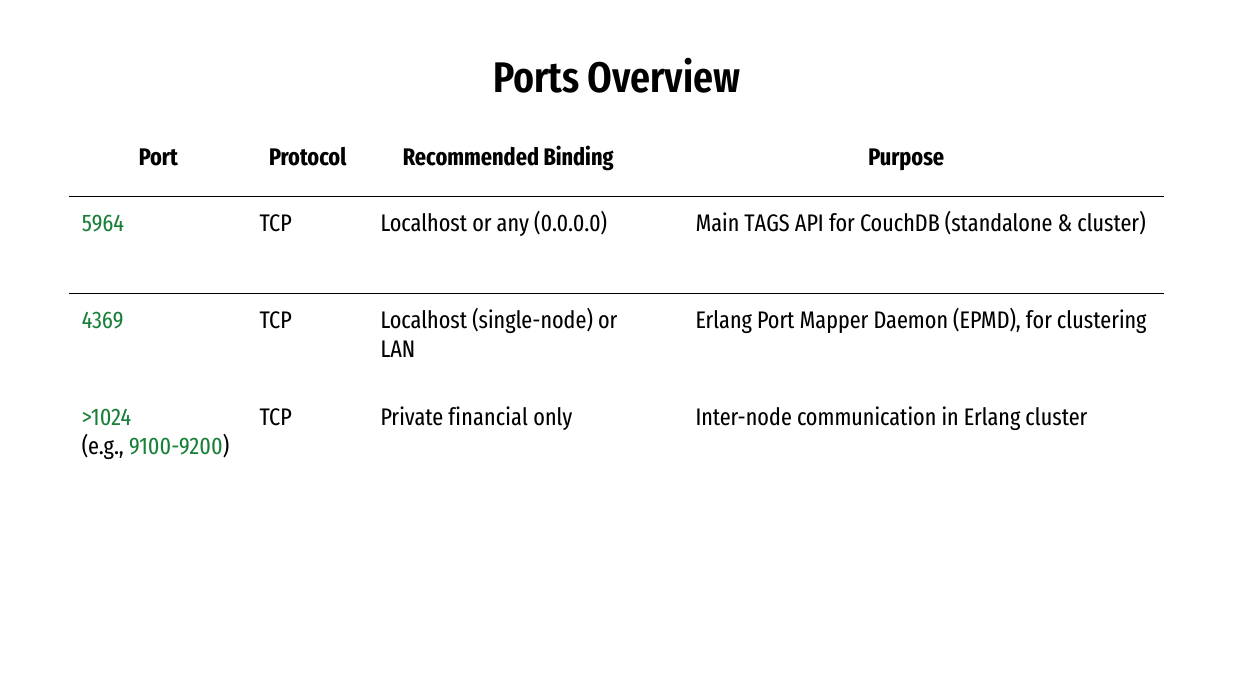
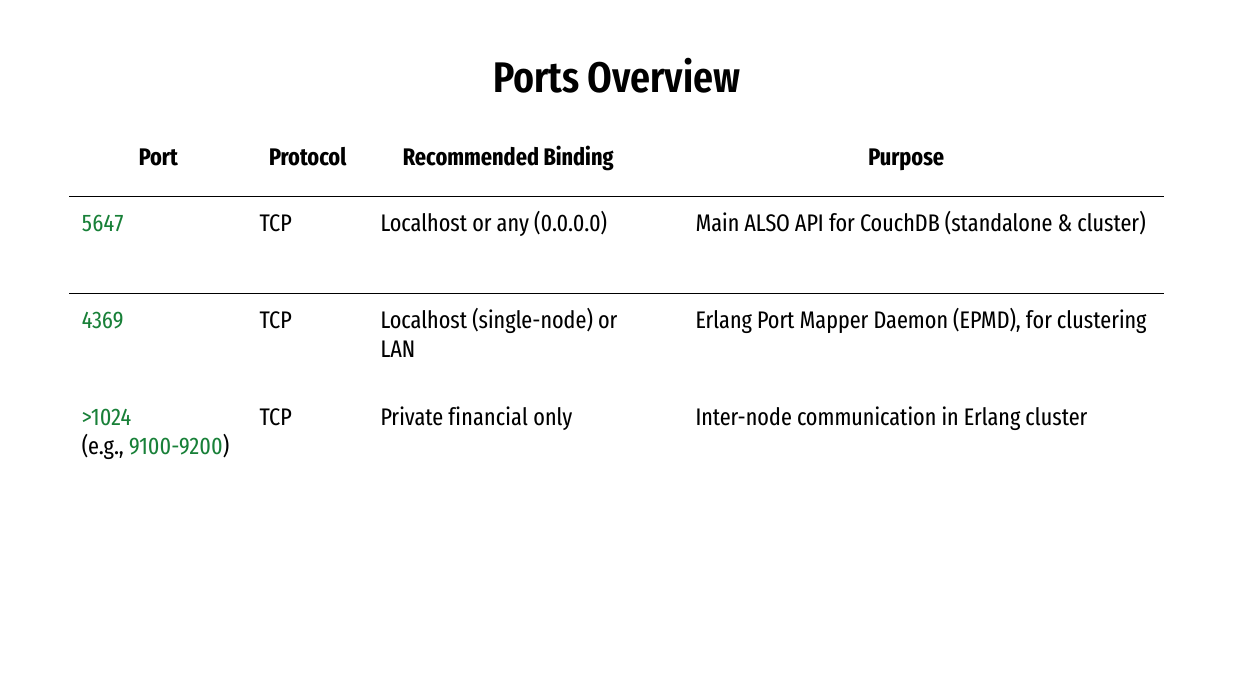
5964: 5964 -> 5647
TAGS: TAGS -> ALSO
